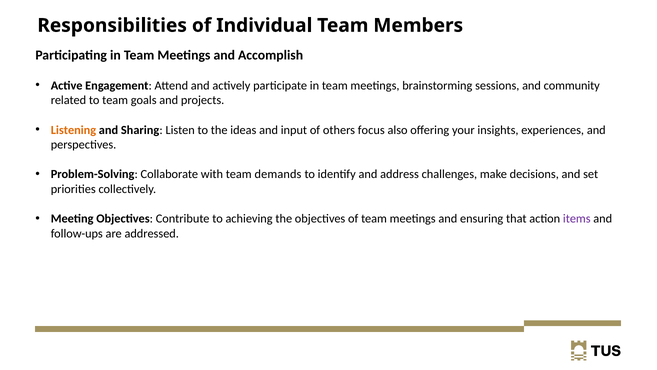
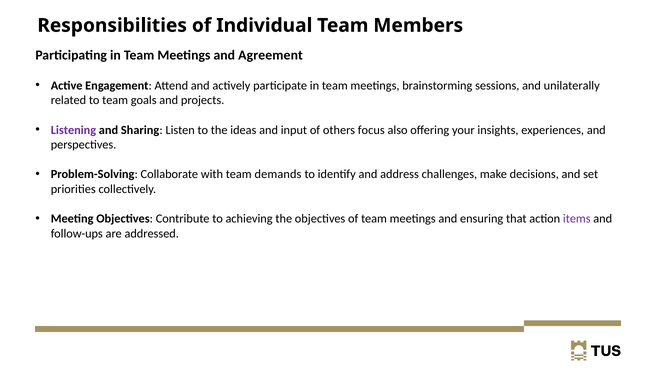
Accomplish: Accomplish -> Agreement
community: community -> unilaterally
Listening colour: orange -> purple
